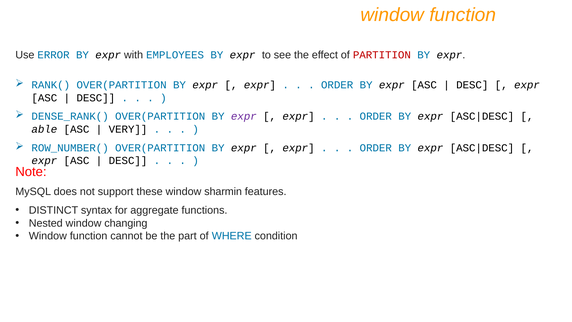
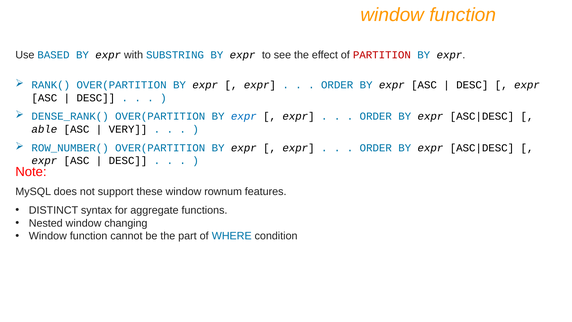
ERROR: ERROR -> BASED
EMPLOYEES: EMPLOYEES -> SUBSTRING
expr at (244, 116) colour: purple -> blue
sharmin: sharmin -> rownum
